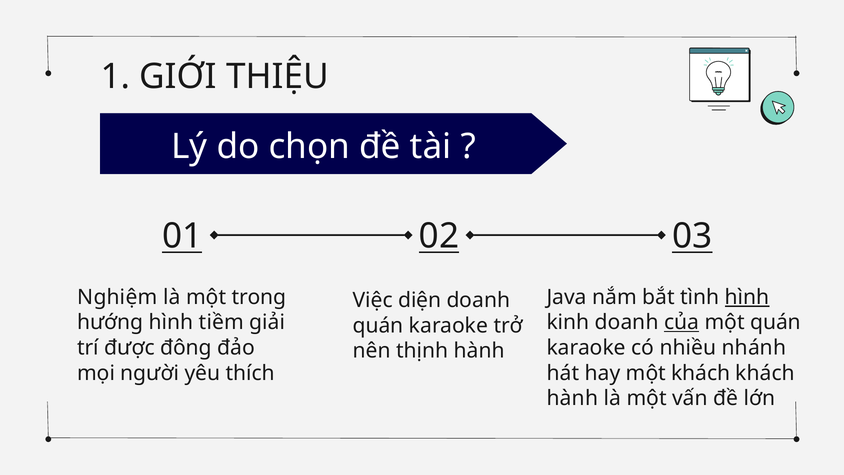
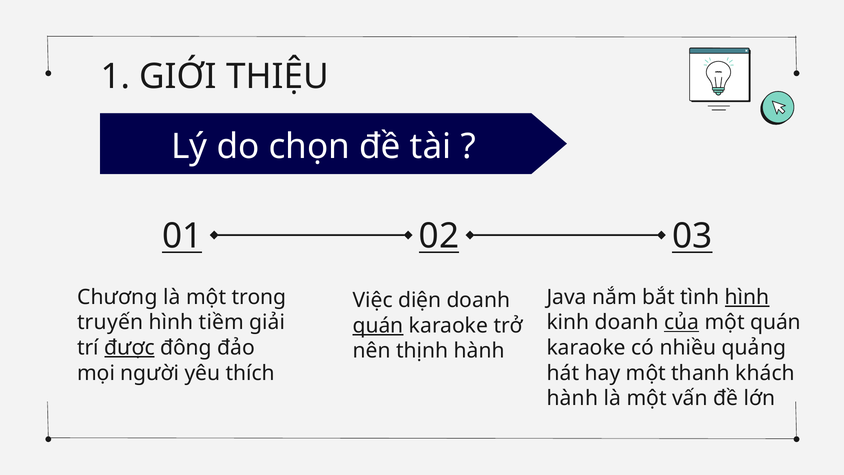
Nghiệm: Nghiệm -> Chương
hướng: hướng -> truyến
quán at (378, 326) underline: none -> present
được underline: none -> present
nhánh: nhánh -> quảng
một khách: khách -> thanh
